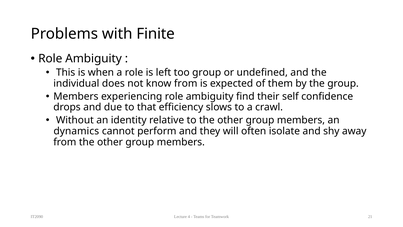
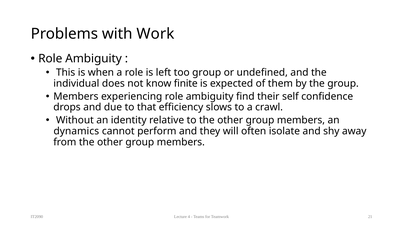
Finite: Finite -> Work
know from: from -> finite
